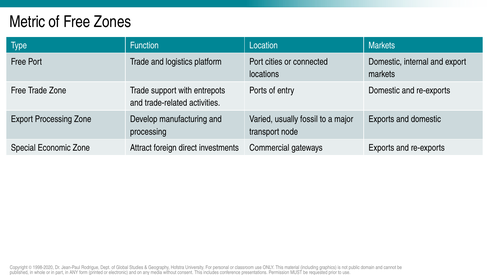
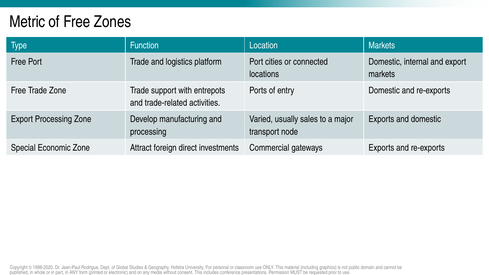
fossil: fossil -> sales
